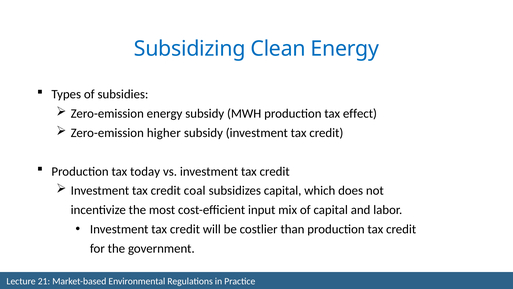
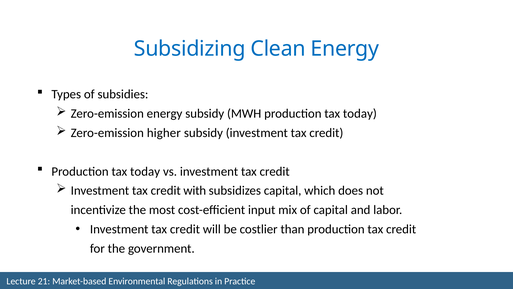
MWH production tax effect: effect -> today
coal: coal -> with
